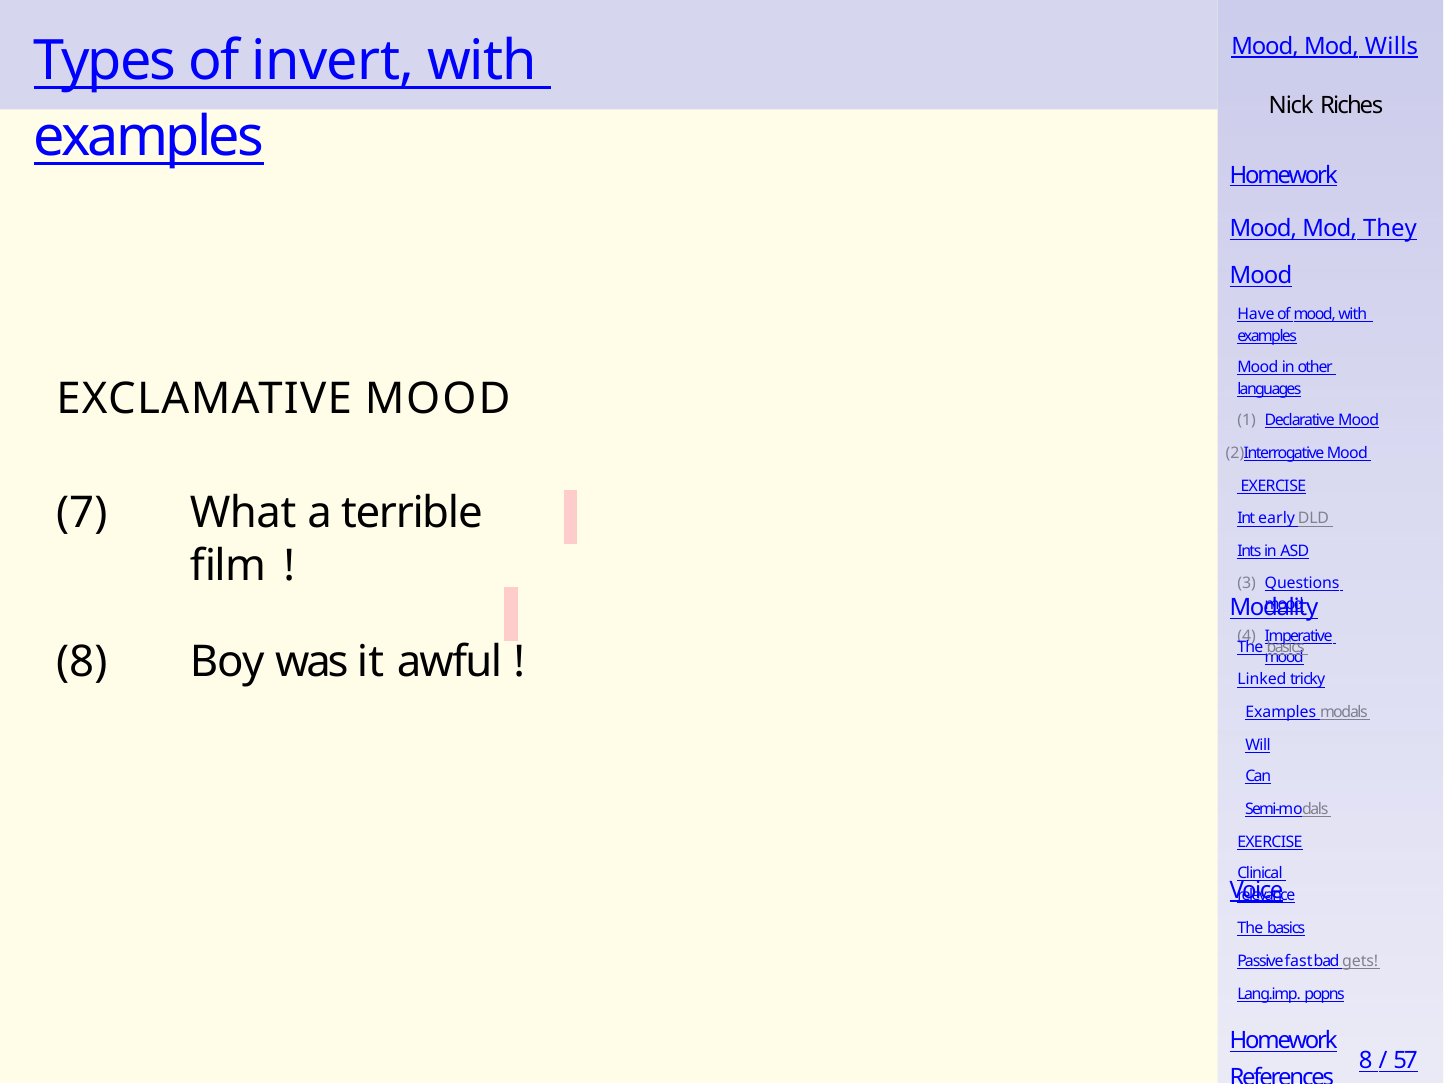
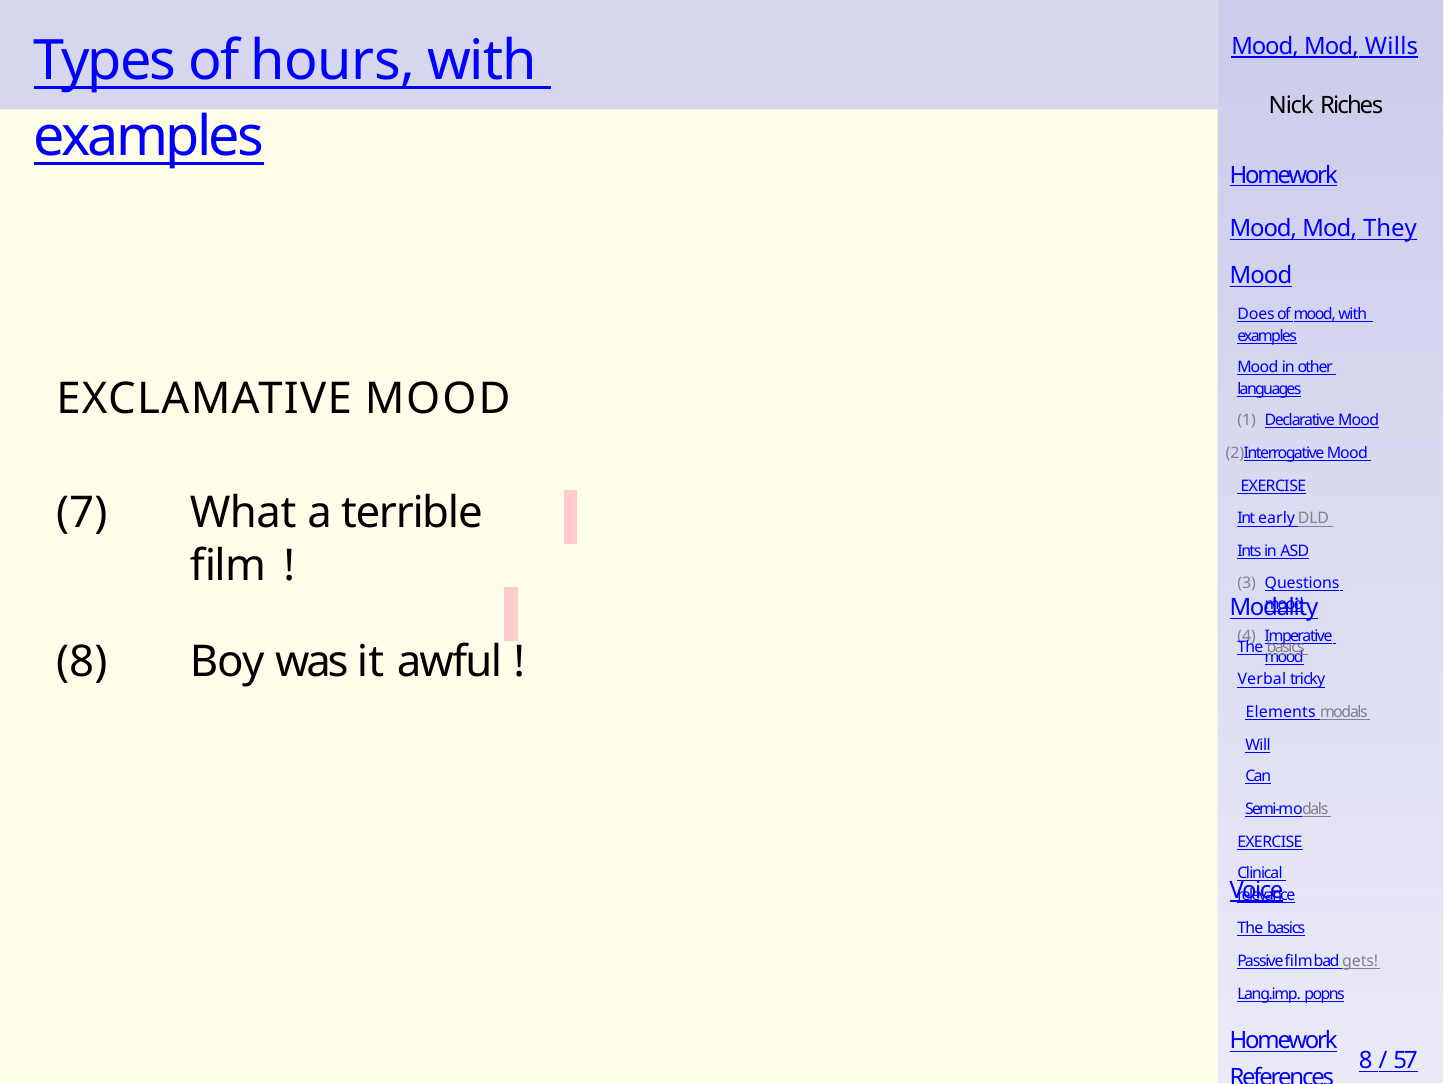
invert: invert -> hours
Have: Have -> Does
Linked: Linked -> Verbal
Examples at (1281, 712): Examples -> Elements
Passive fast: fast -> film
